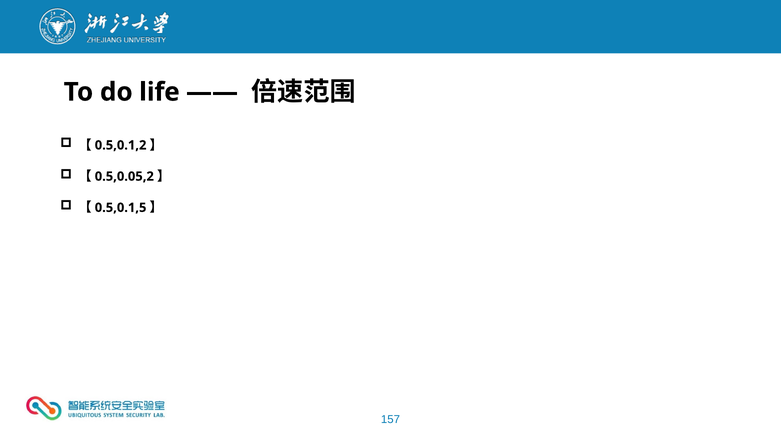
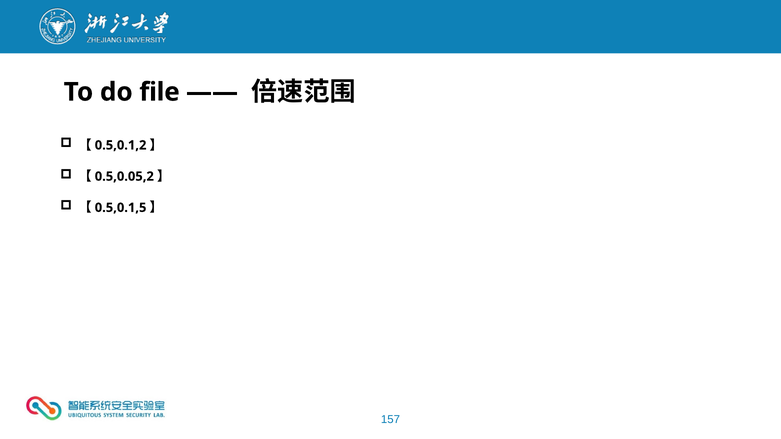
life: life -> file
